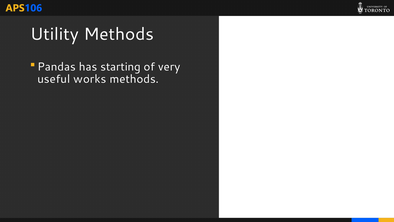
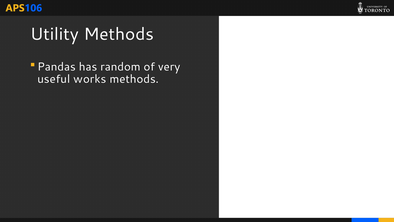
starting: starting -> random
